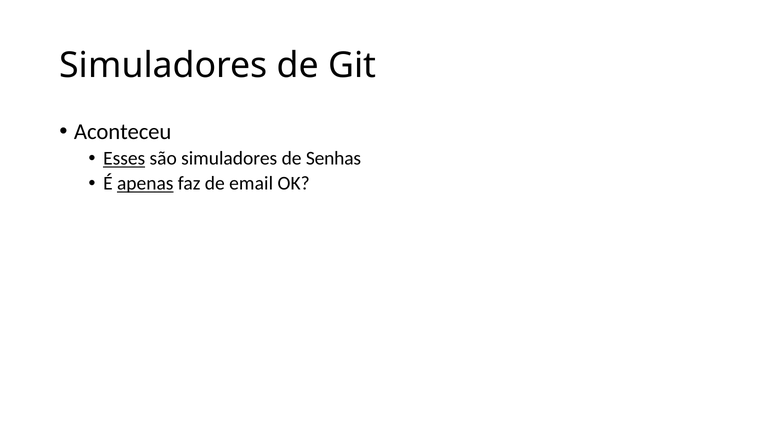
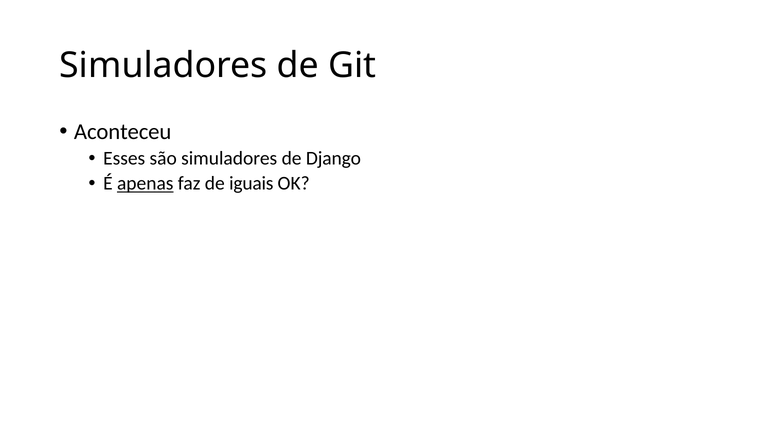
Esses underline: present -> none
Senhas: Senhas -> Django
email: email -> iguais
